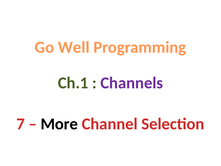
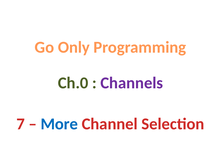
Well: Well -> Only
Ch.1: Ch.1 -> Ch.0
More colour: black -> blue
